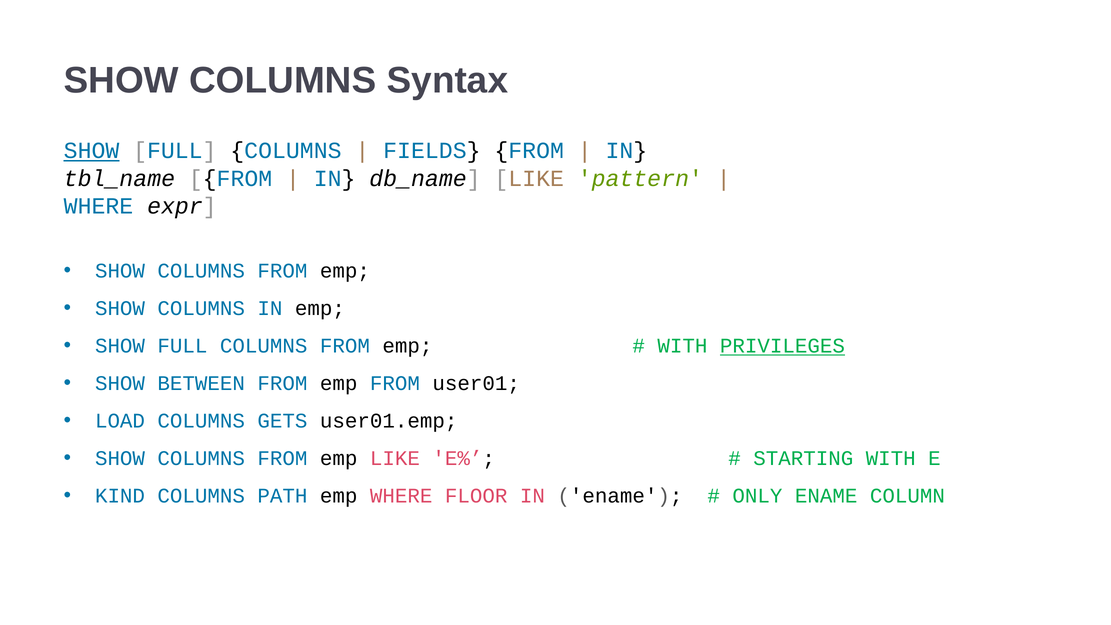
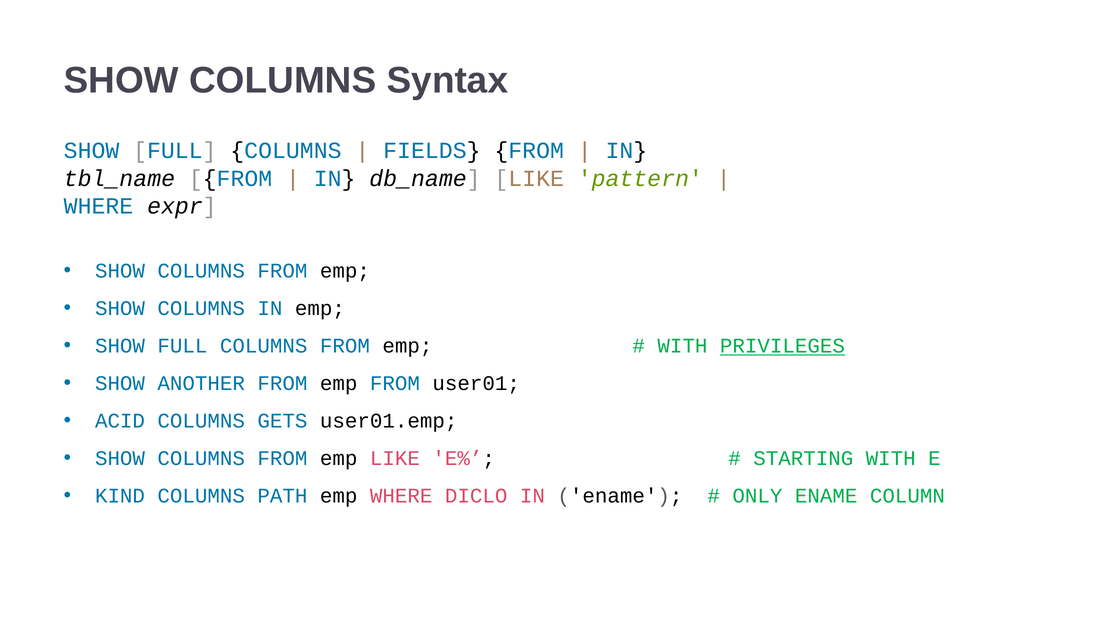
SHOW at (92, 151) underline: present -> none
BETWEEN: BETWEEN -> ANOTHER
LOAD: LOAD -> ACID
FLOOR: FLOOR -> DICLO
